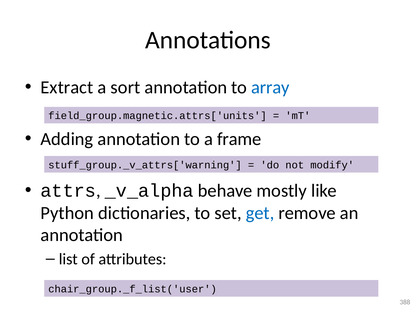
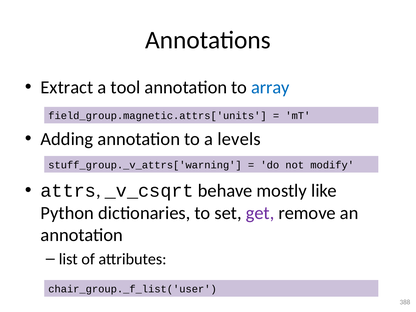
sort: sort -> tool
frame: frame -> levels
_v_alpha: _v_alpha -> _v_csqrt
get colour: blue -> purple
